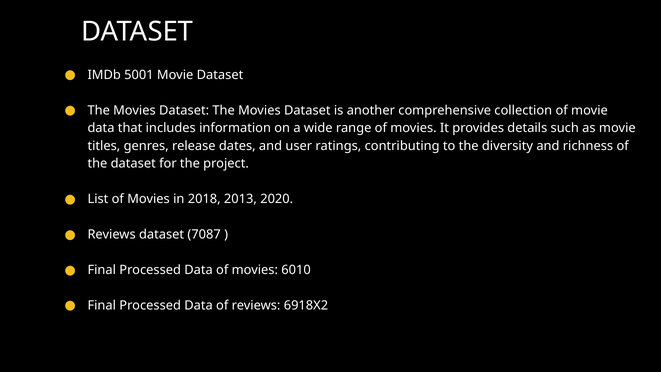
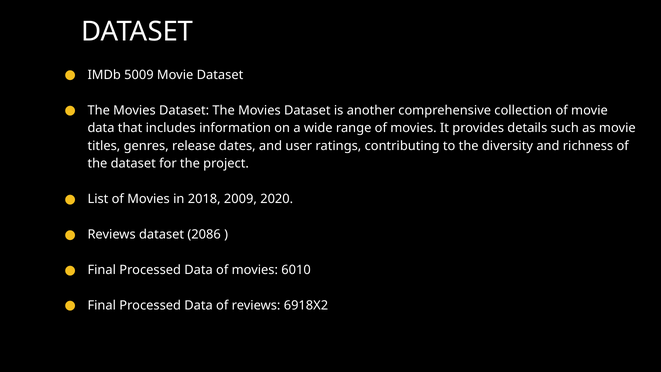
5001: 5001 -> 5009
2013: 2013 -> 2009
7087: 7087 -> 2086
